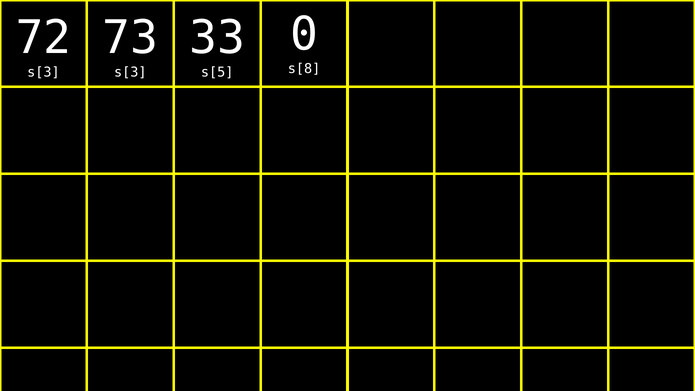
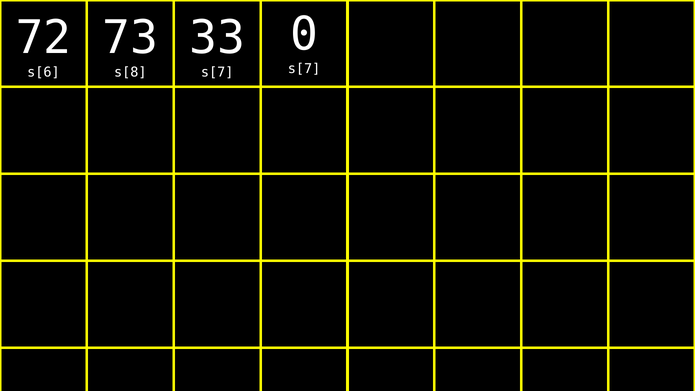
s[8 at (304, 69): s[8 -> s[7
s[3 at (43, 72): s[3 -> s[6
s[3 at (130, 72): s[3 -> s[8
s[5 at (217, 72): s[5 -> s[7
